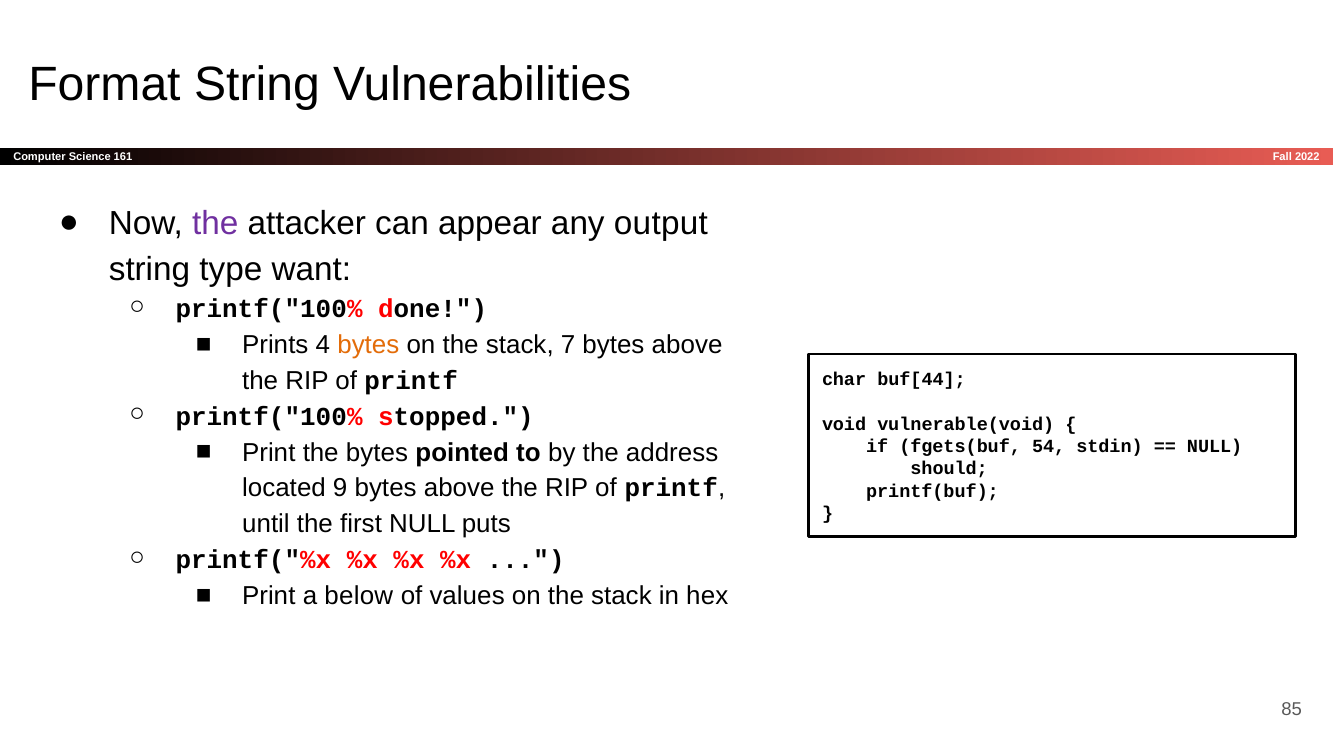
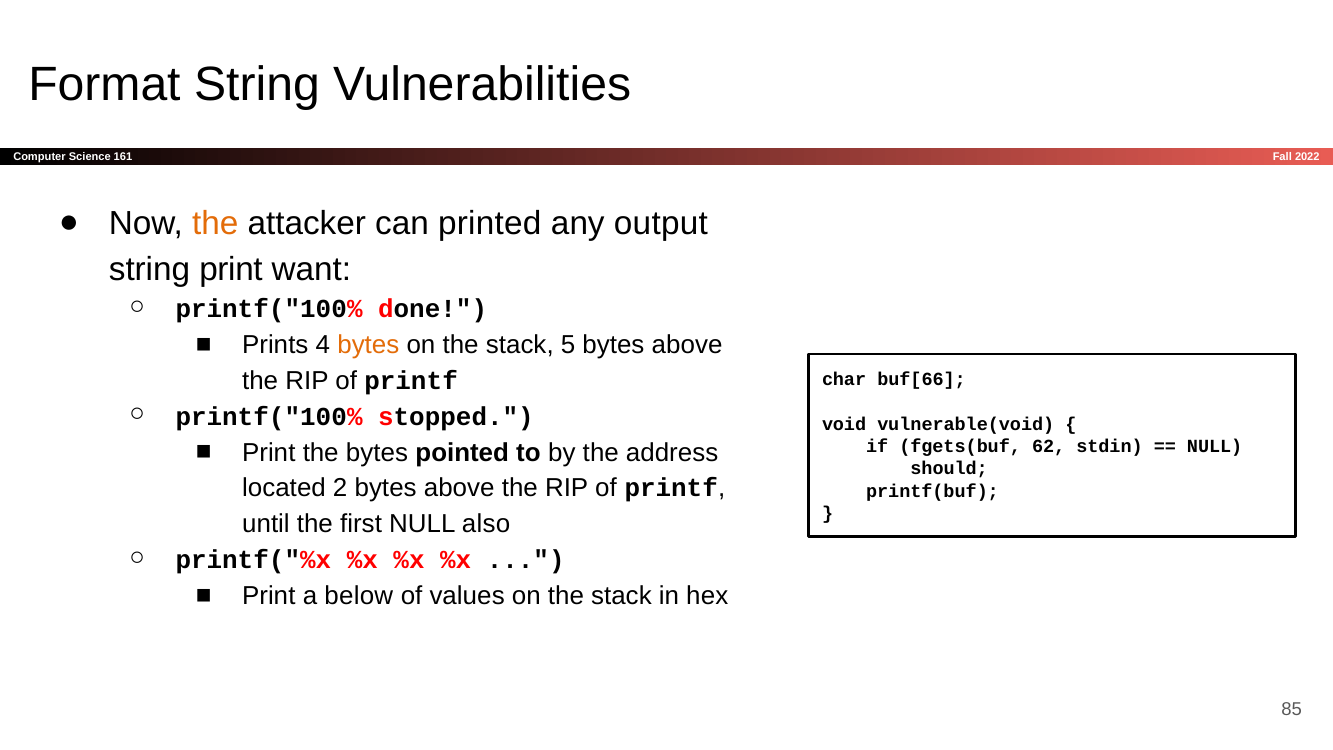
the at (215, 223) colour: purple -> orange
appear: appear -> printed
string type: type -> print
7: 7 -> 5
buf[44: buf[44 -> buf[66
54: 54 -> 62
9: 9 -> 2
puts: puts -> also
